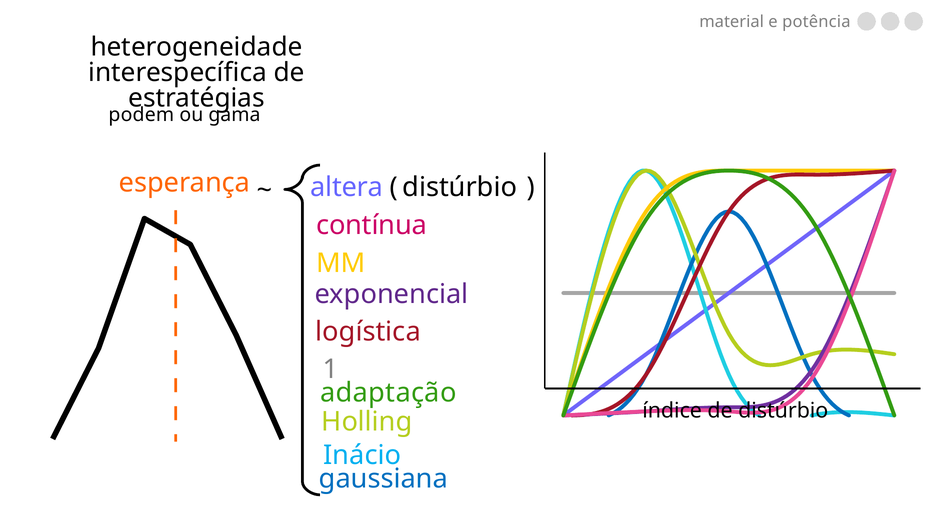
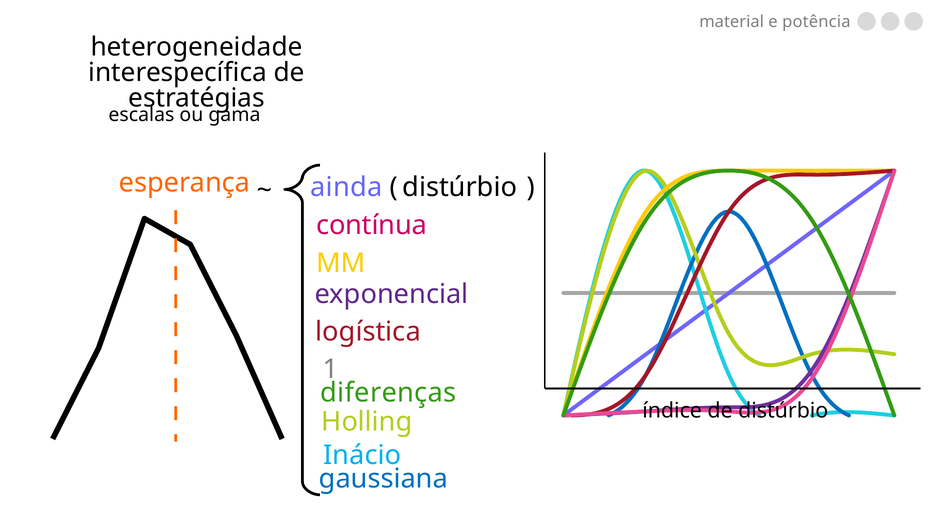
podem: podem -> escalas
altera: altera -> ainda
adaptação: adaptação -> diferenças
